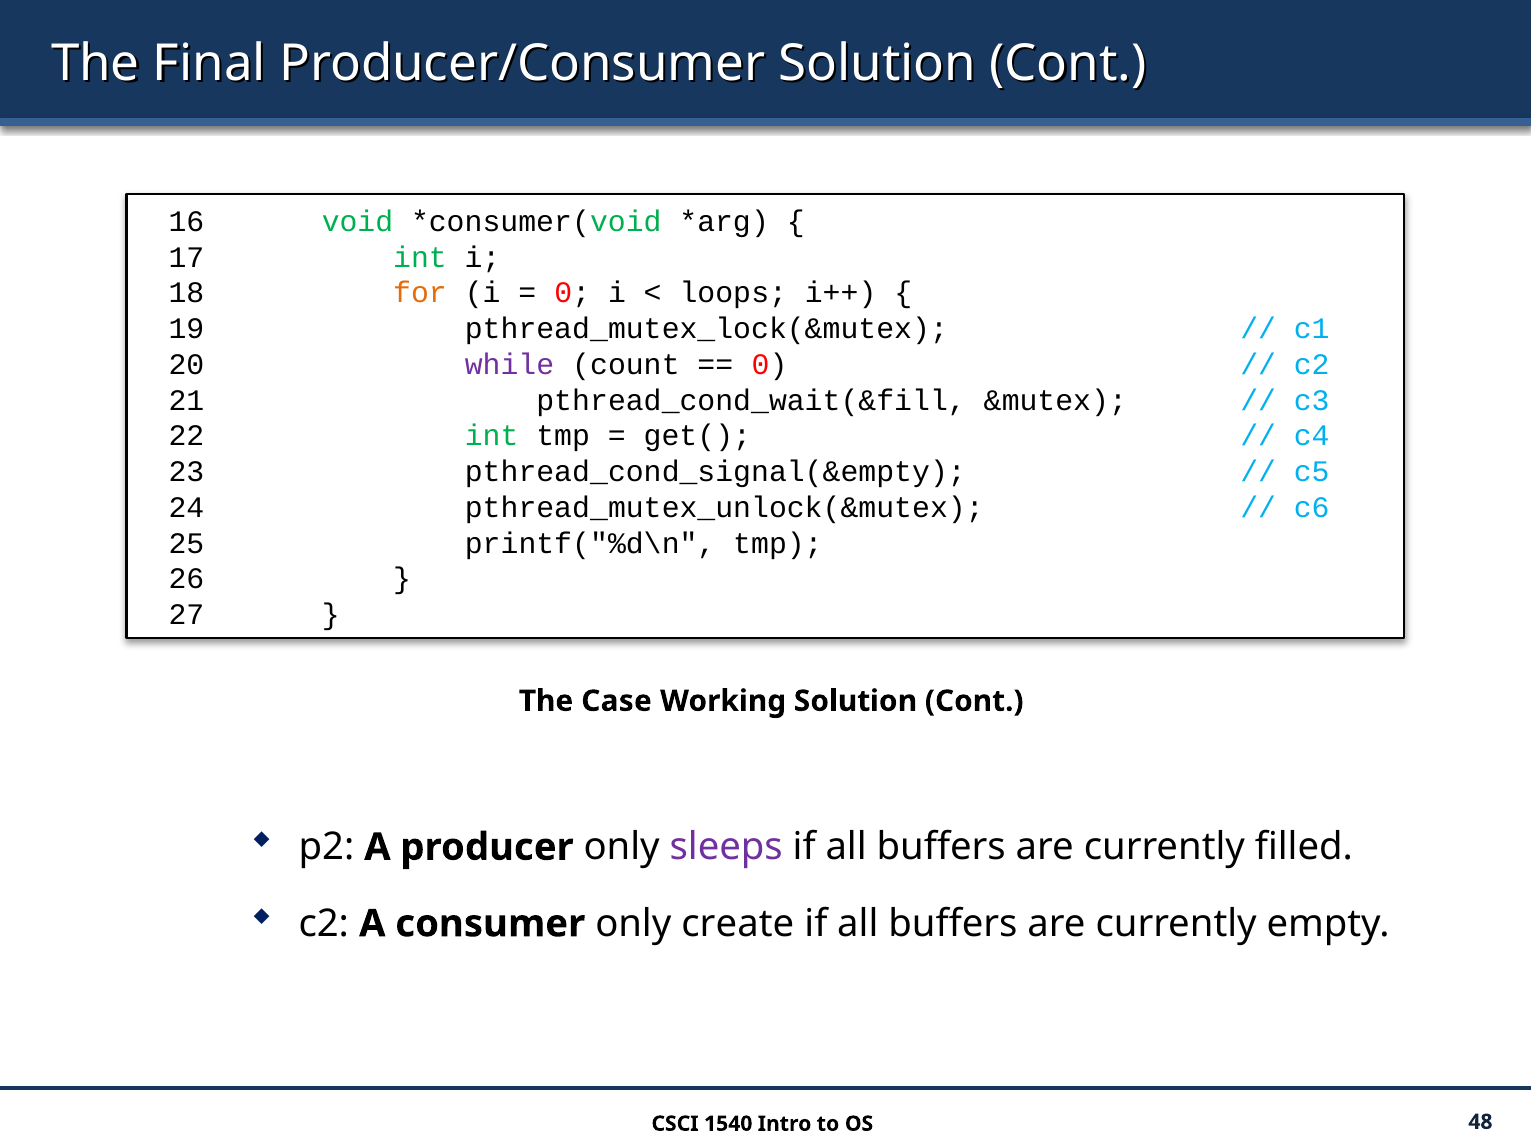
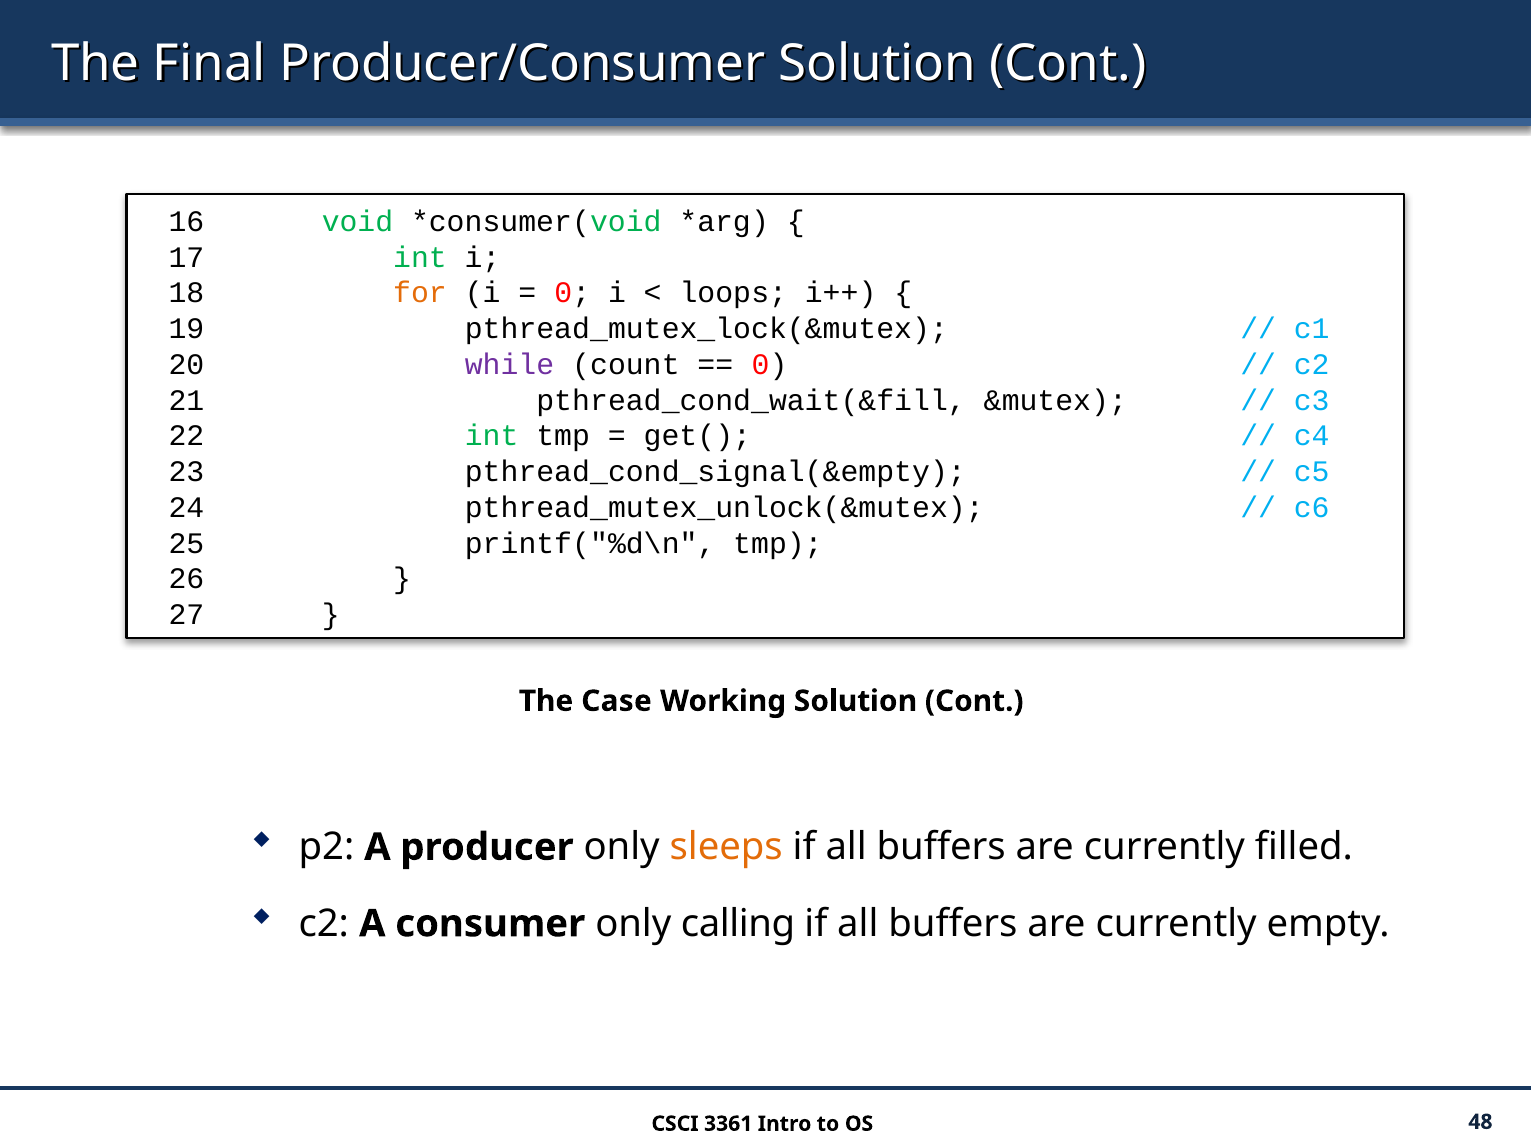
sleeps colour: purple -> orange
create: create -> calling
1540: 1540 -> 3361
